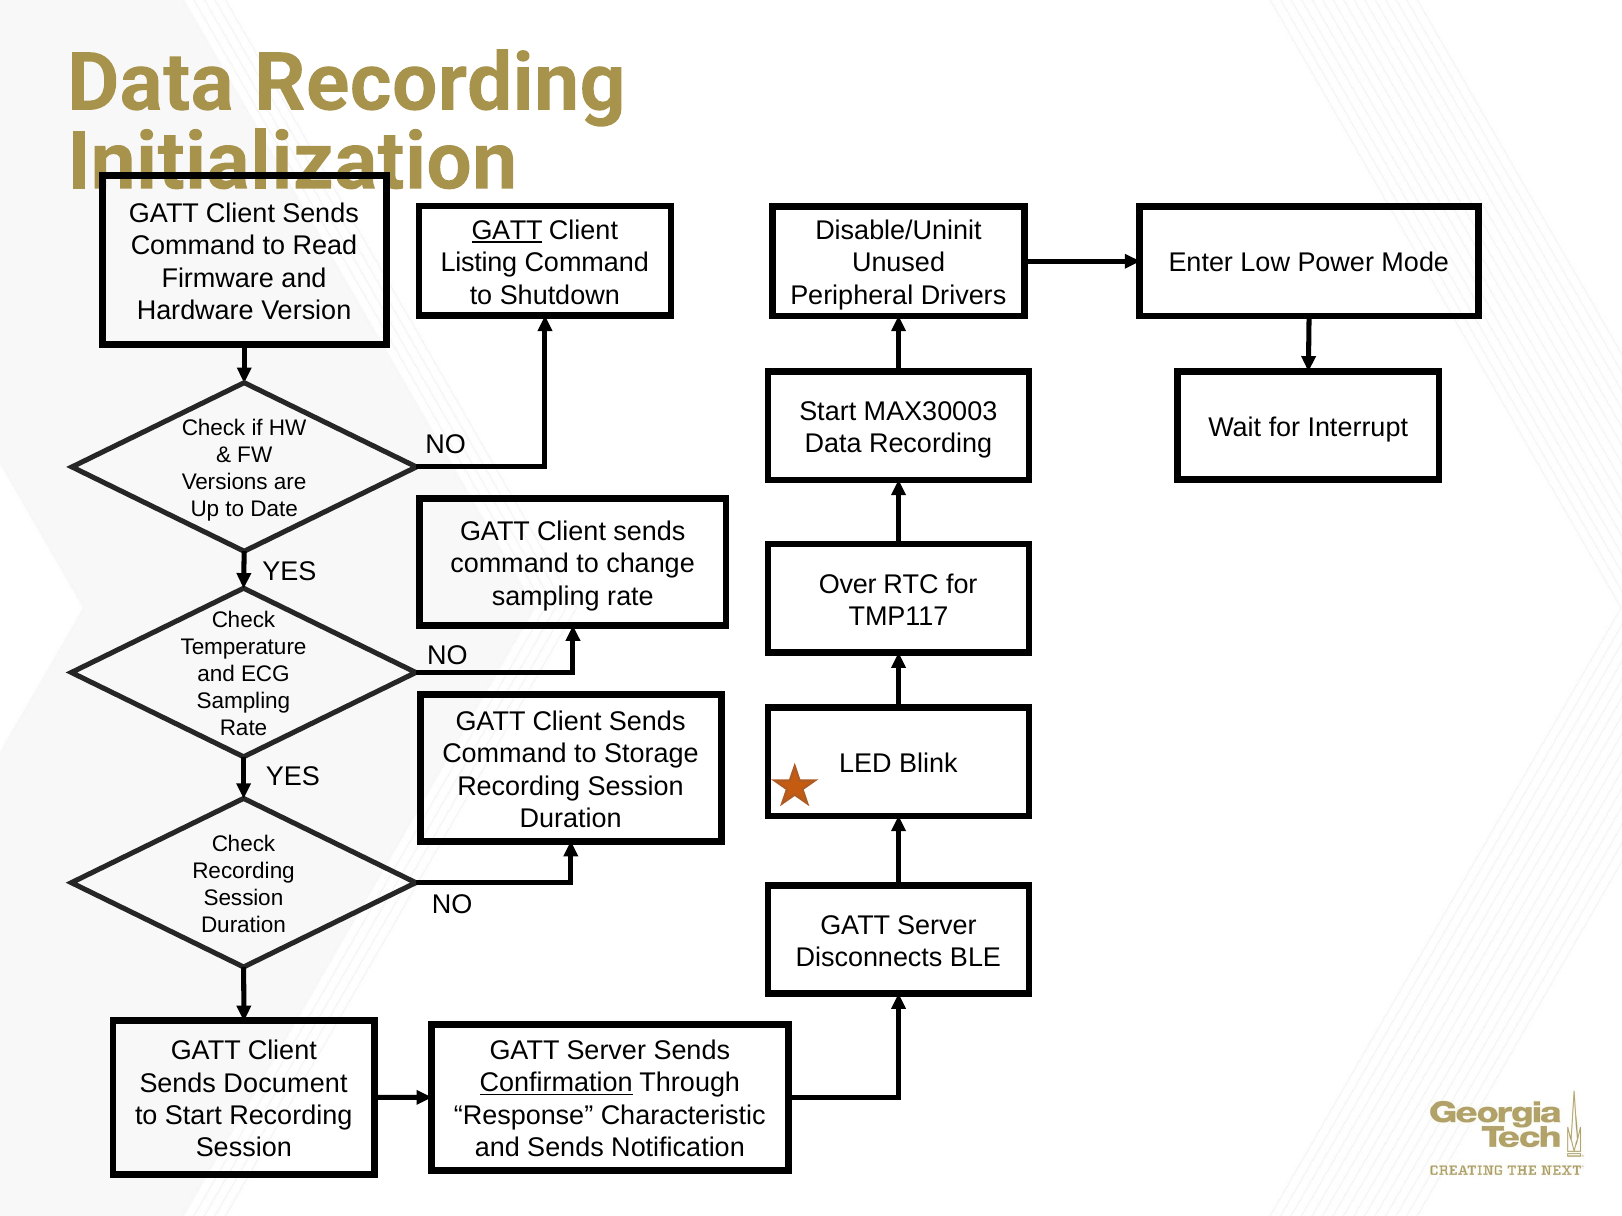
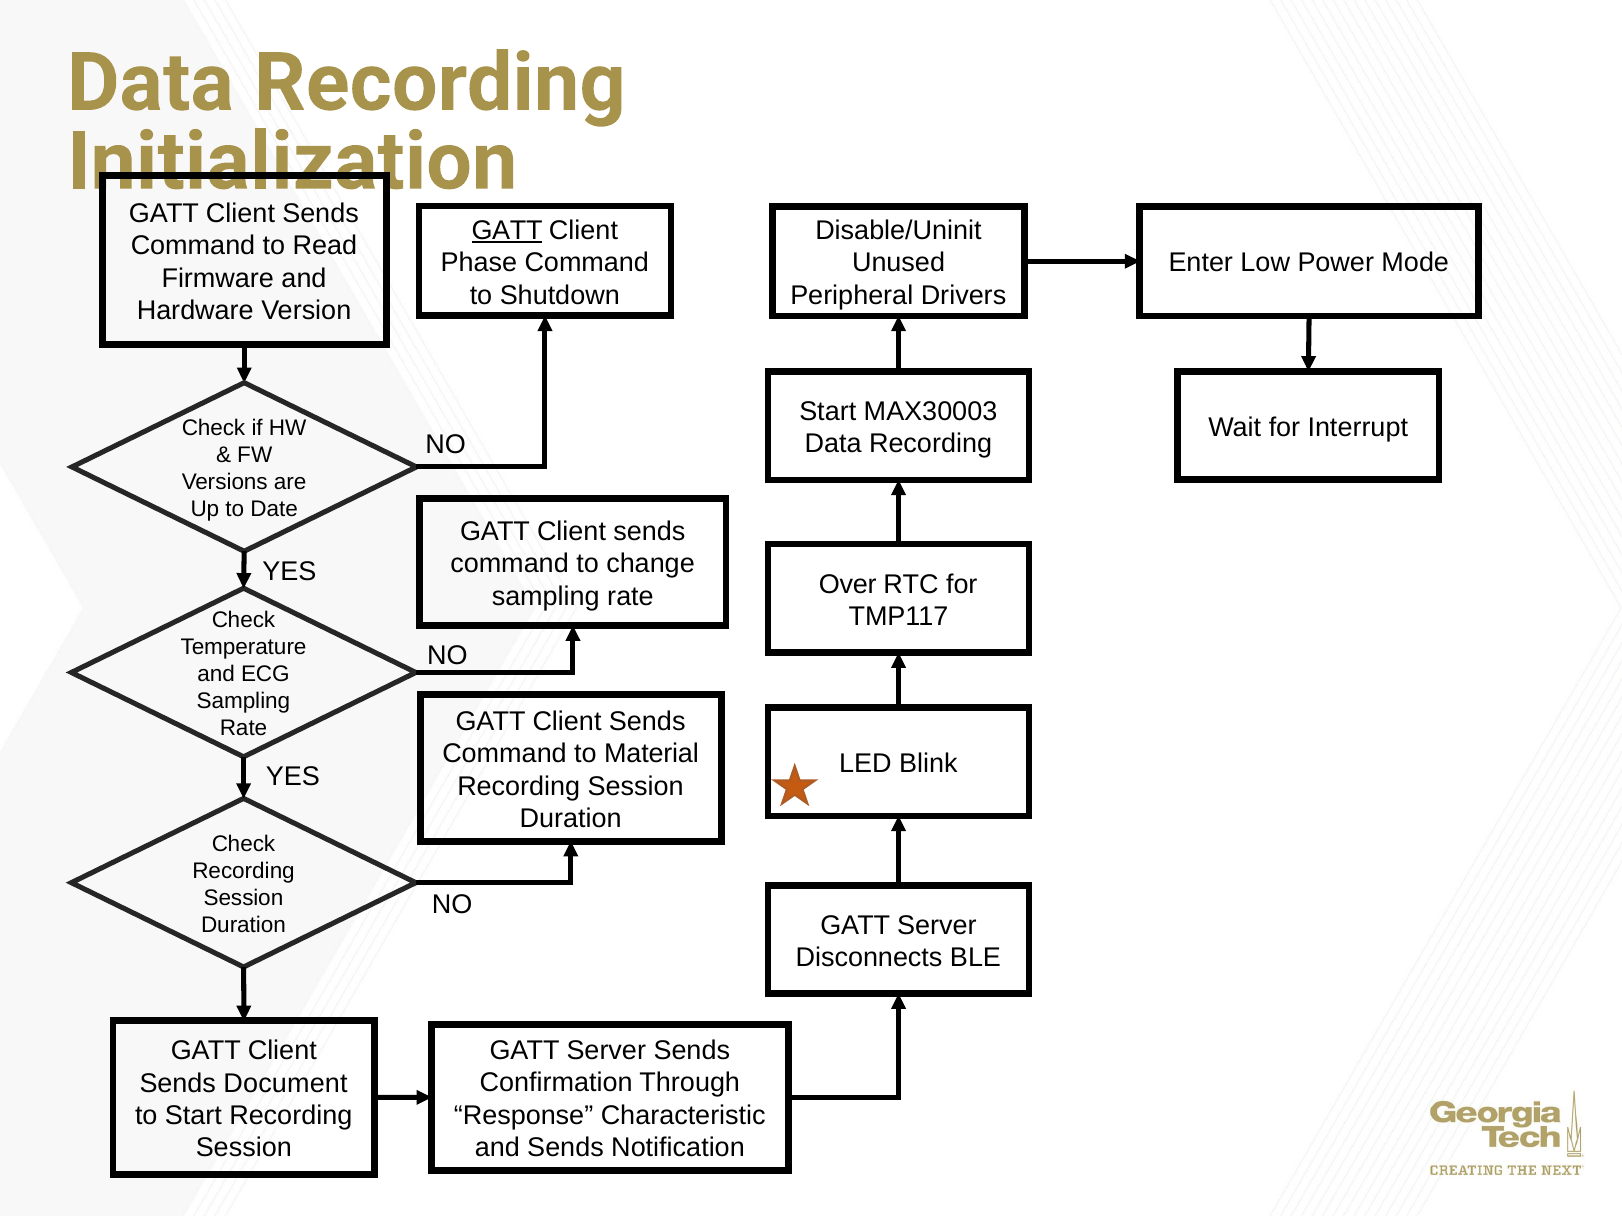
Listing: Listing -> Phase
Storage: Storage -> Material
Confirmation underline: present -> none
